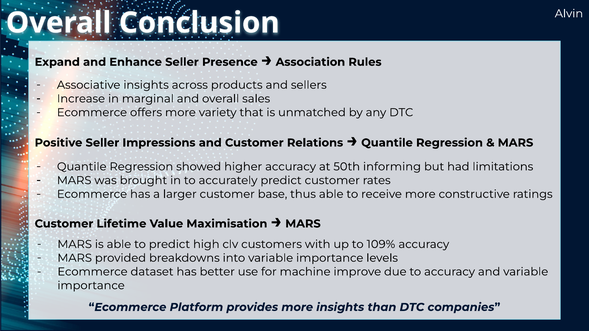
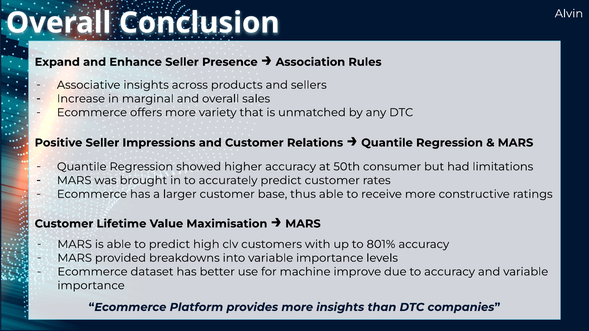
informing: informing -> consumer
109%: 109% -> 801%
